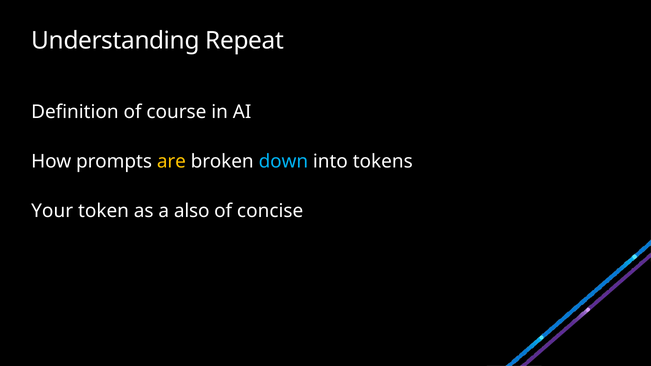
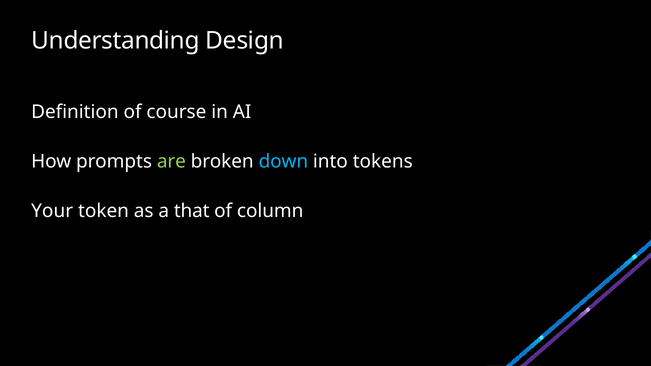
Repeat: Repeat -> Design
are colour: yellow -> light green
also: also -> that
concise: concise -> column
